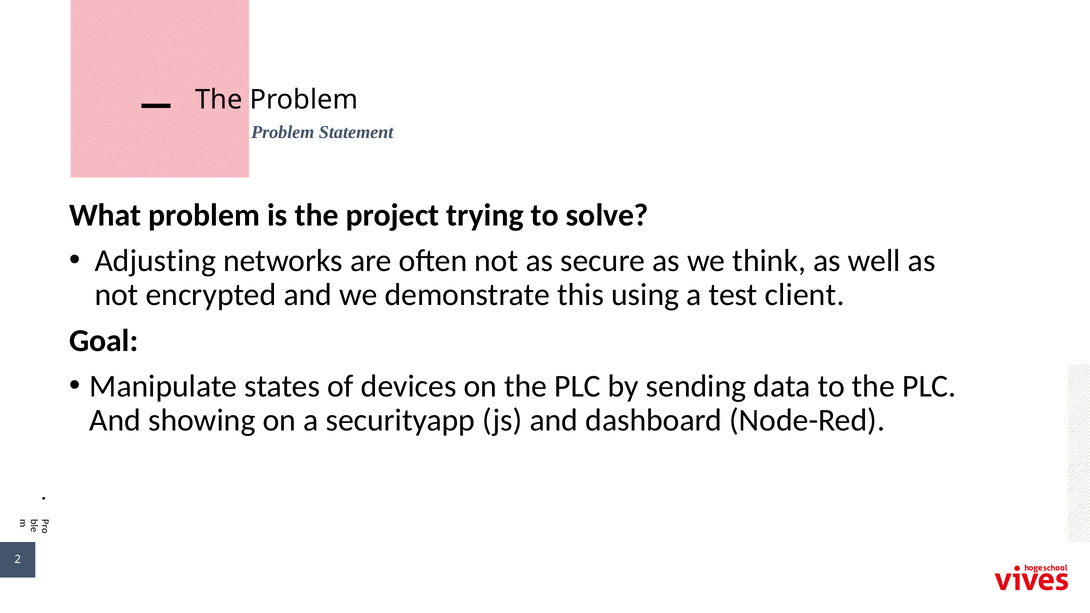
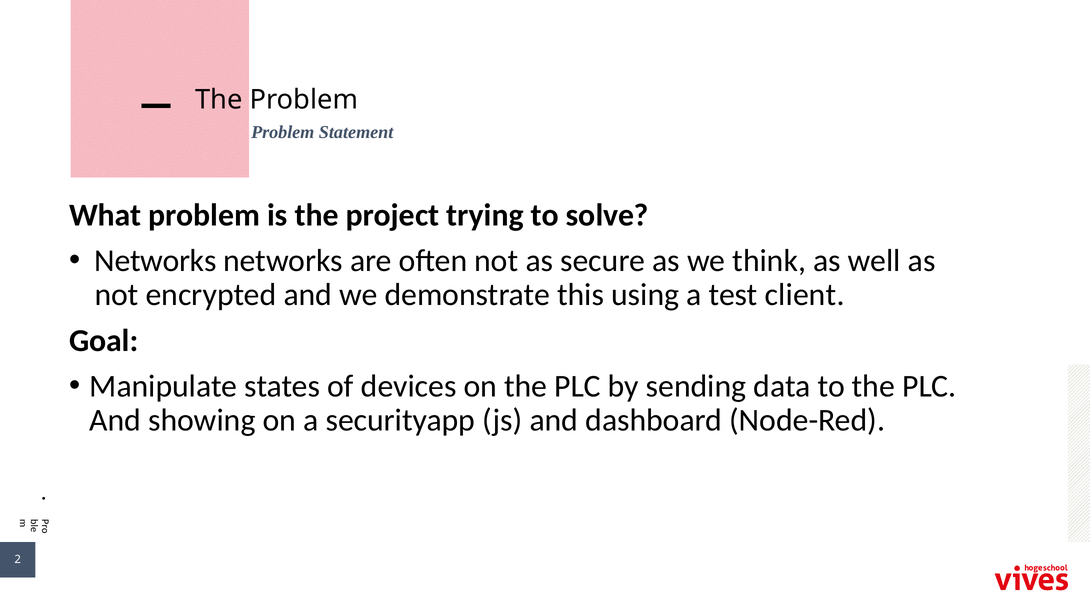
Adjusting at (155, 261): Adjusting -> Networks
